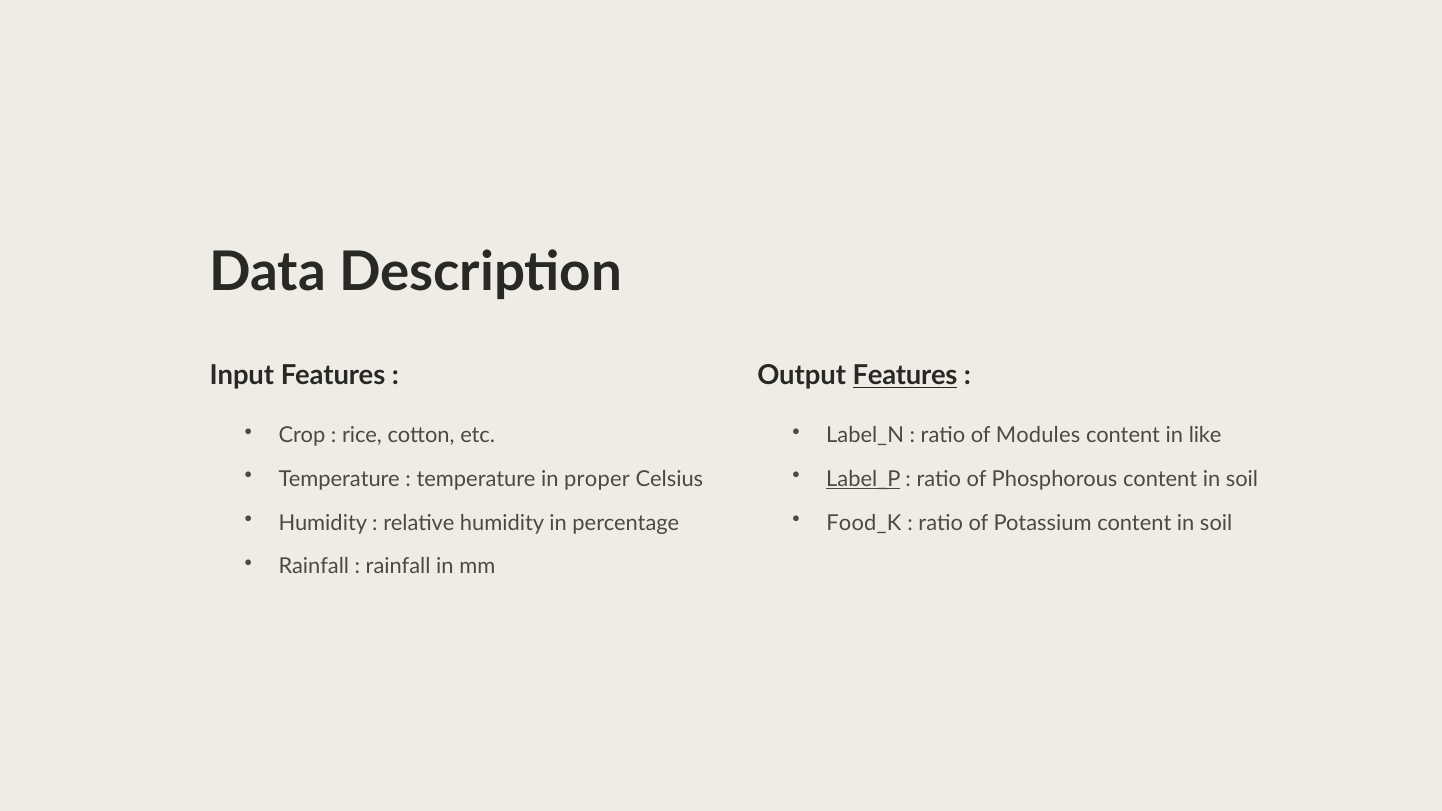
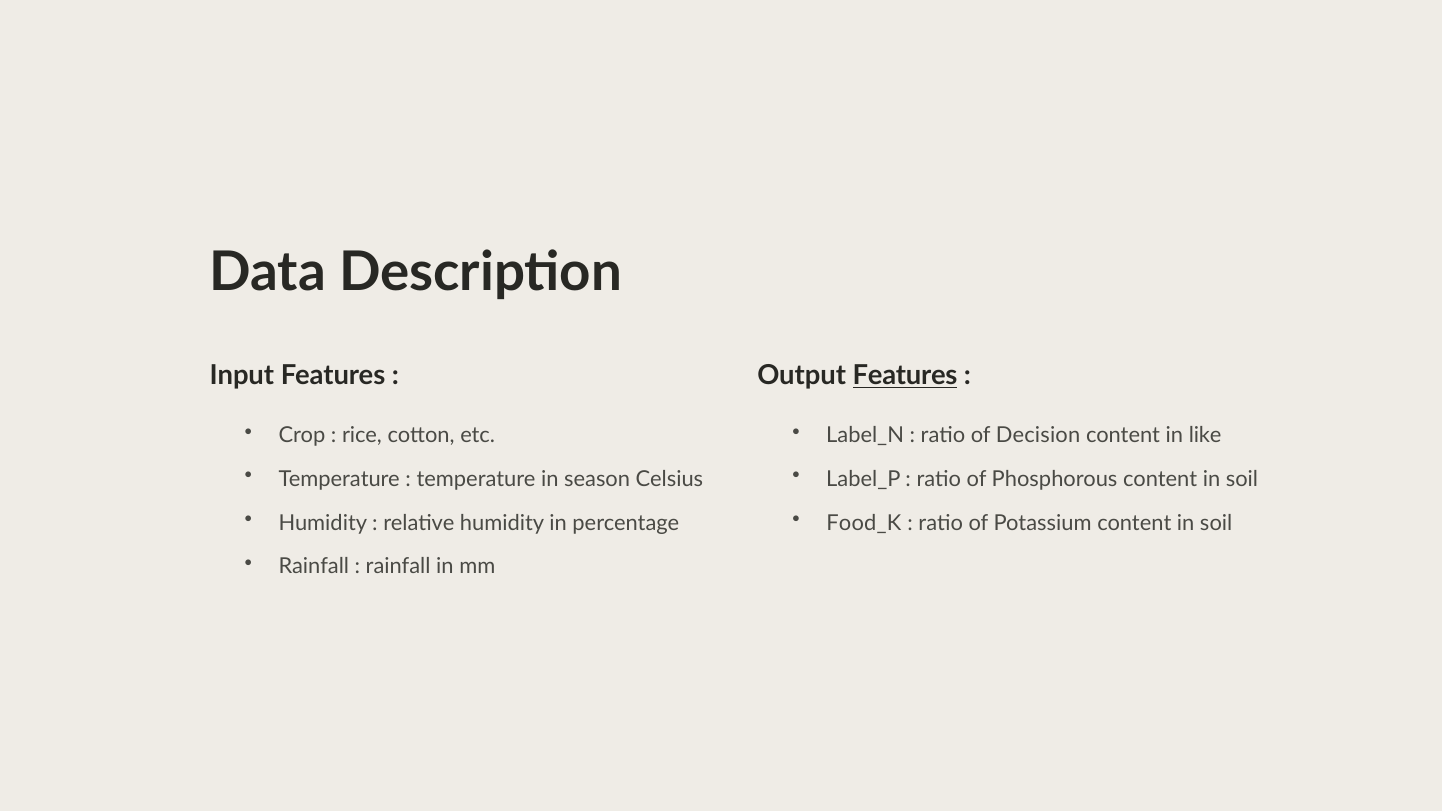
Modules: Modules -> Decision
proper: proper -> season
Label_P underline: present -> none
